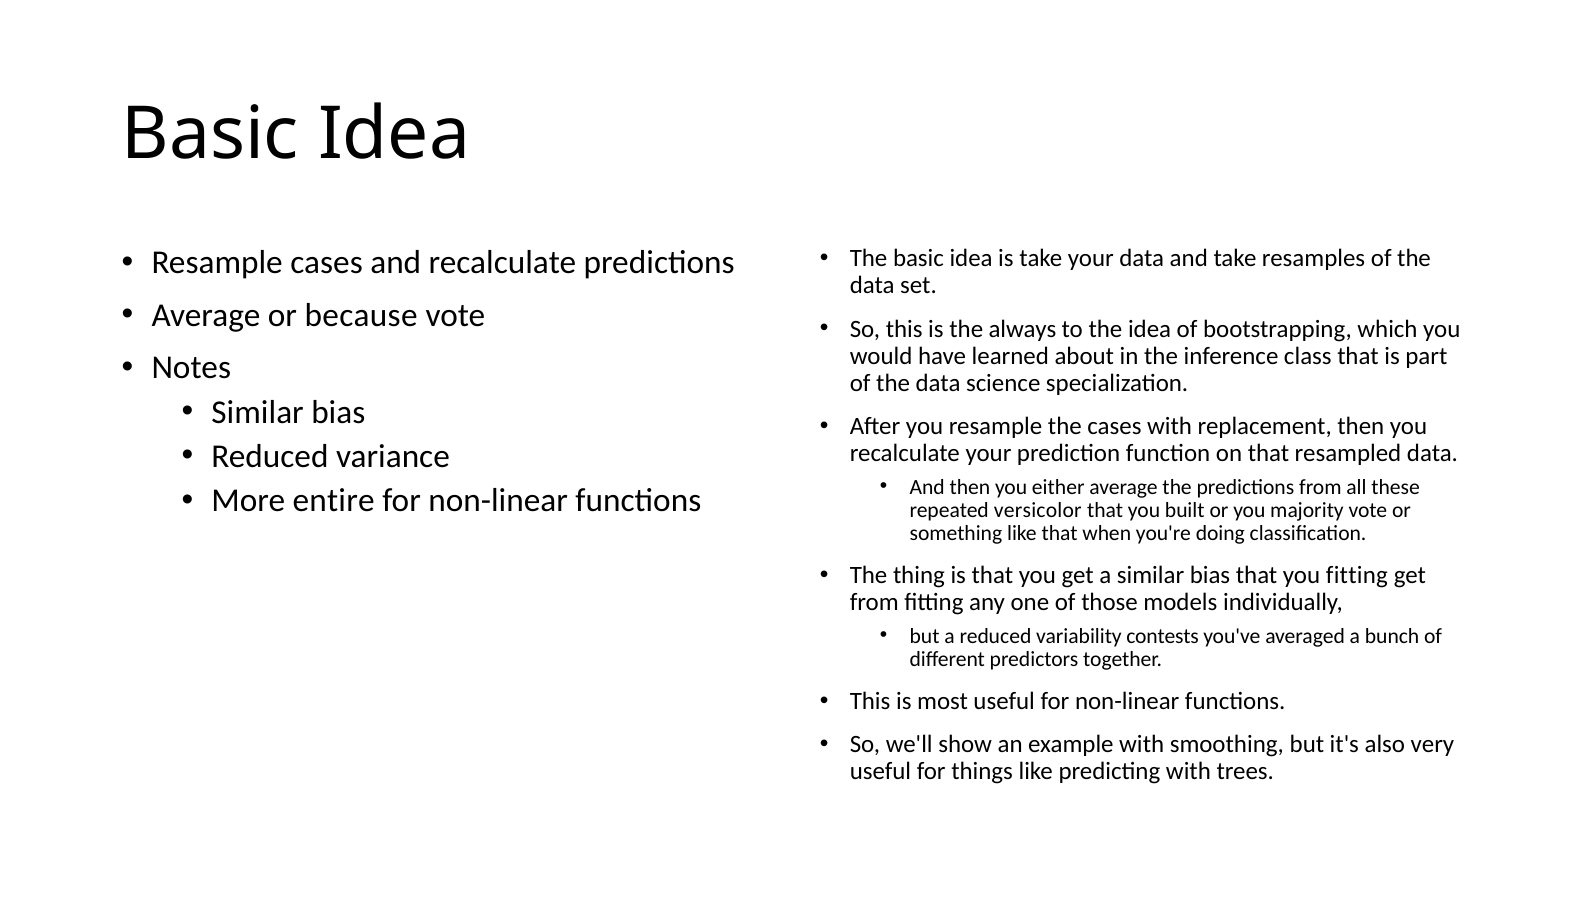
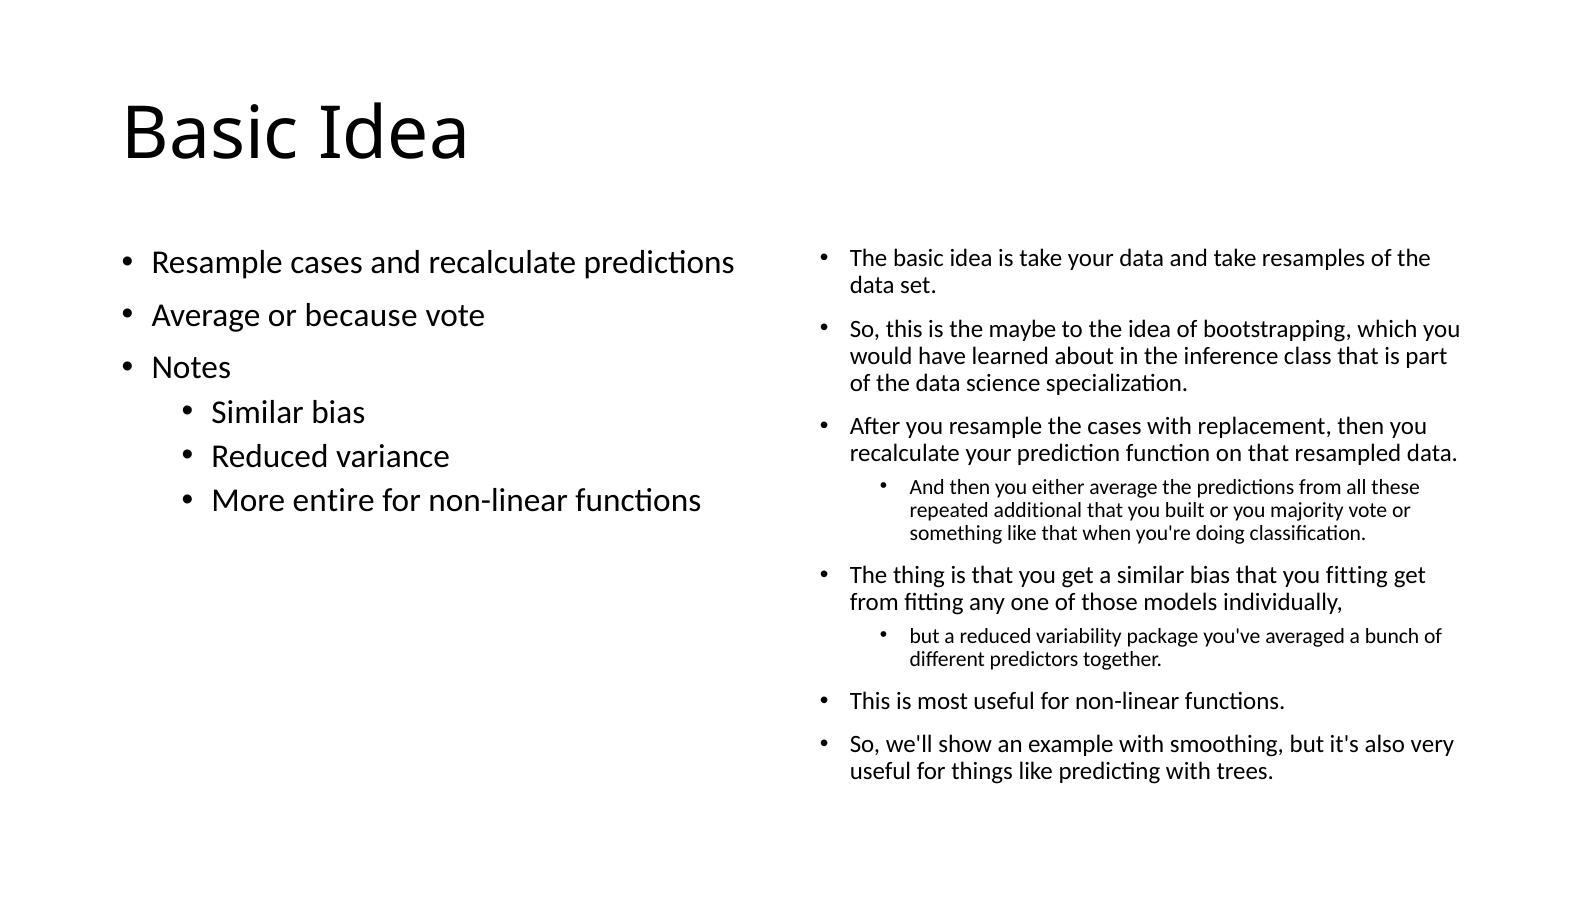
always: always -> maybe
versicolor: versicolor -> additional
contests: contests -> package
